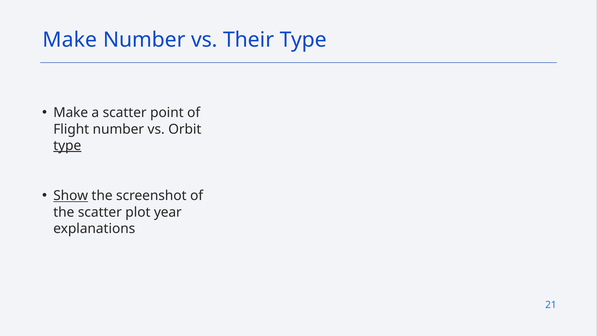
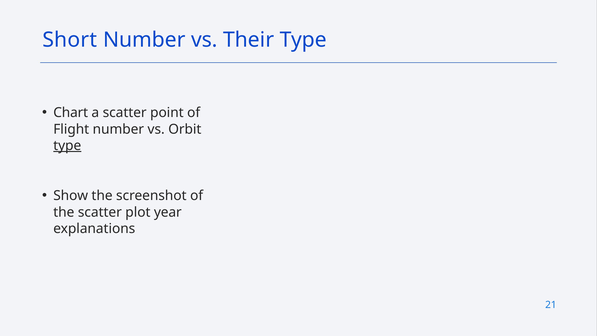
Make at (70, 40): Make -> Short
Make at (71, 113): Make -> Chart
Show underline: present -> none
